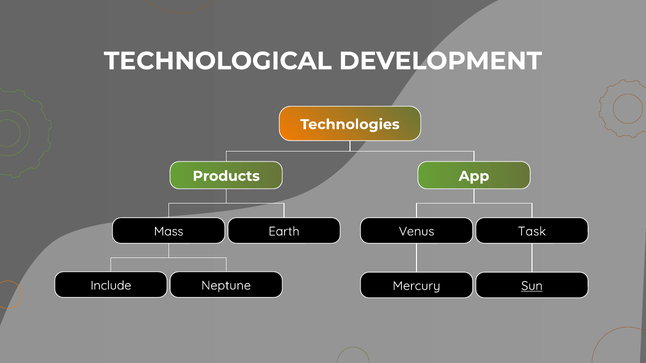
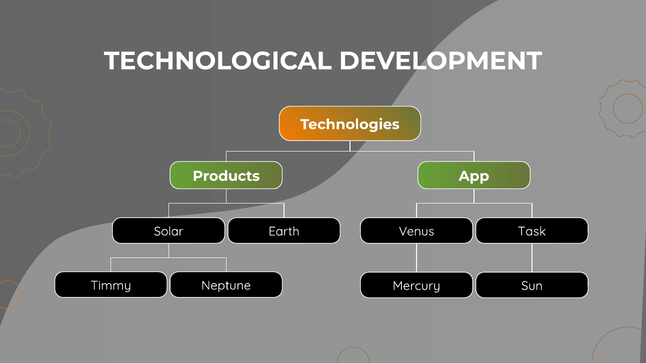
Mass: Mass -> Solar
Include: Include -> Timmy
Sun underline: present -> none
